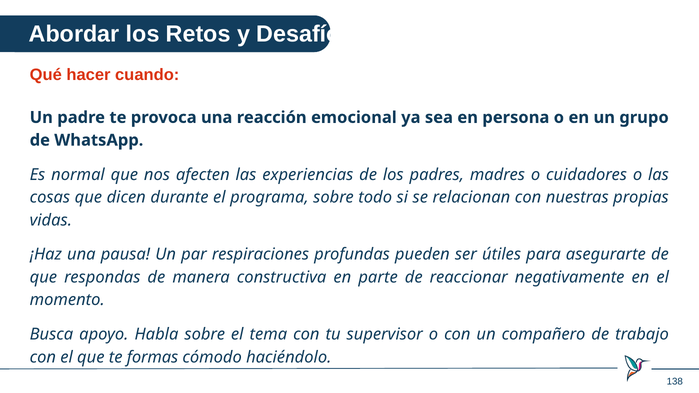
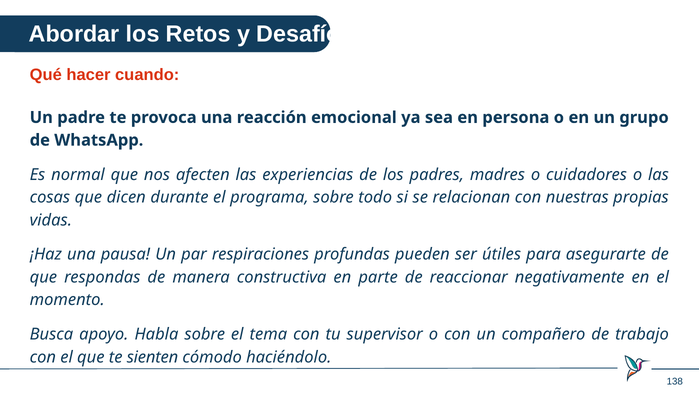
formas: formas -> sienten
